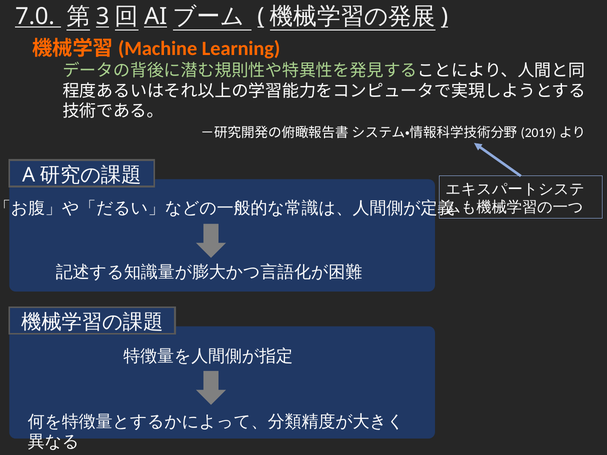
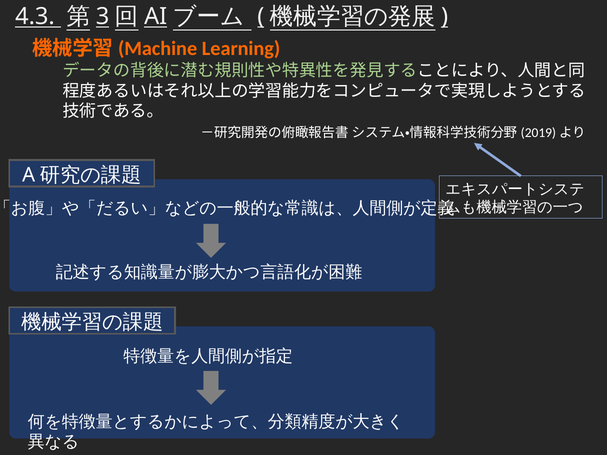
7.0: 7.0 -> 4.3
